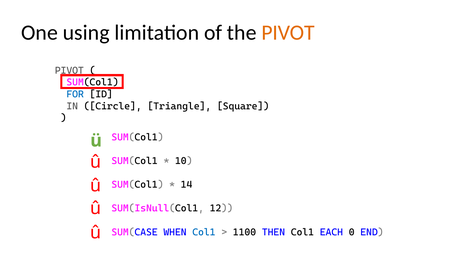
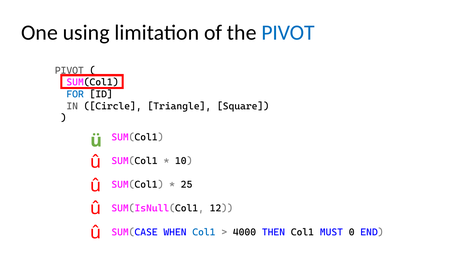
PIVOT at (288, 33) colour: orange -> blue
14: 14 -> 25
1100: 1100 -> 4000
EACH: EACH -> MUST
